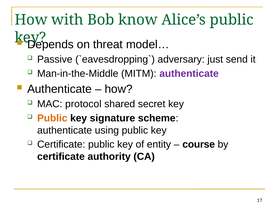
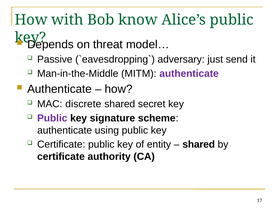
protocol: protocol -> discrete
Public at (52, 118) colour: orange -> purple
course at (199, 144): course -> shared
